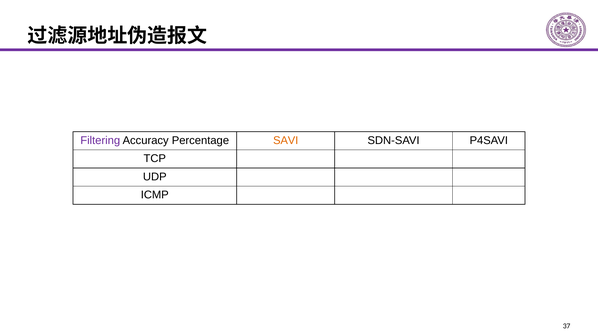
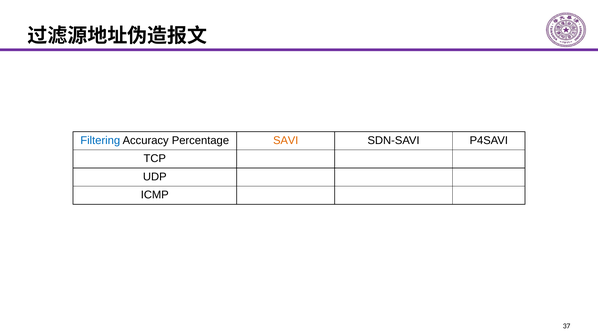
Filtering colour: purple -> blue
